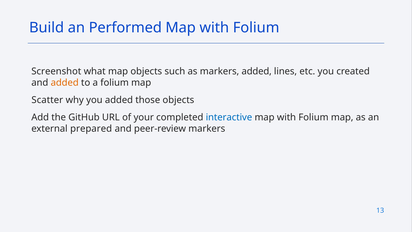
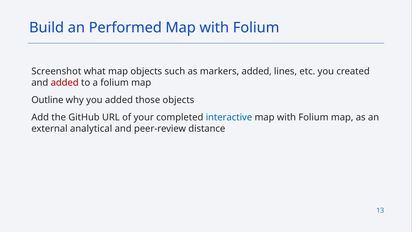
added at (65, 83) colour: orange -> red
Scatter: Scatter -> Outline
prepared: prepared -> analytical
peer-review markers: markers -> distance
